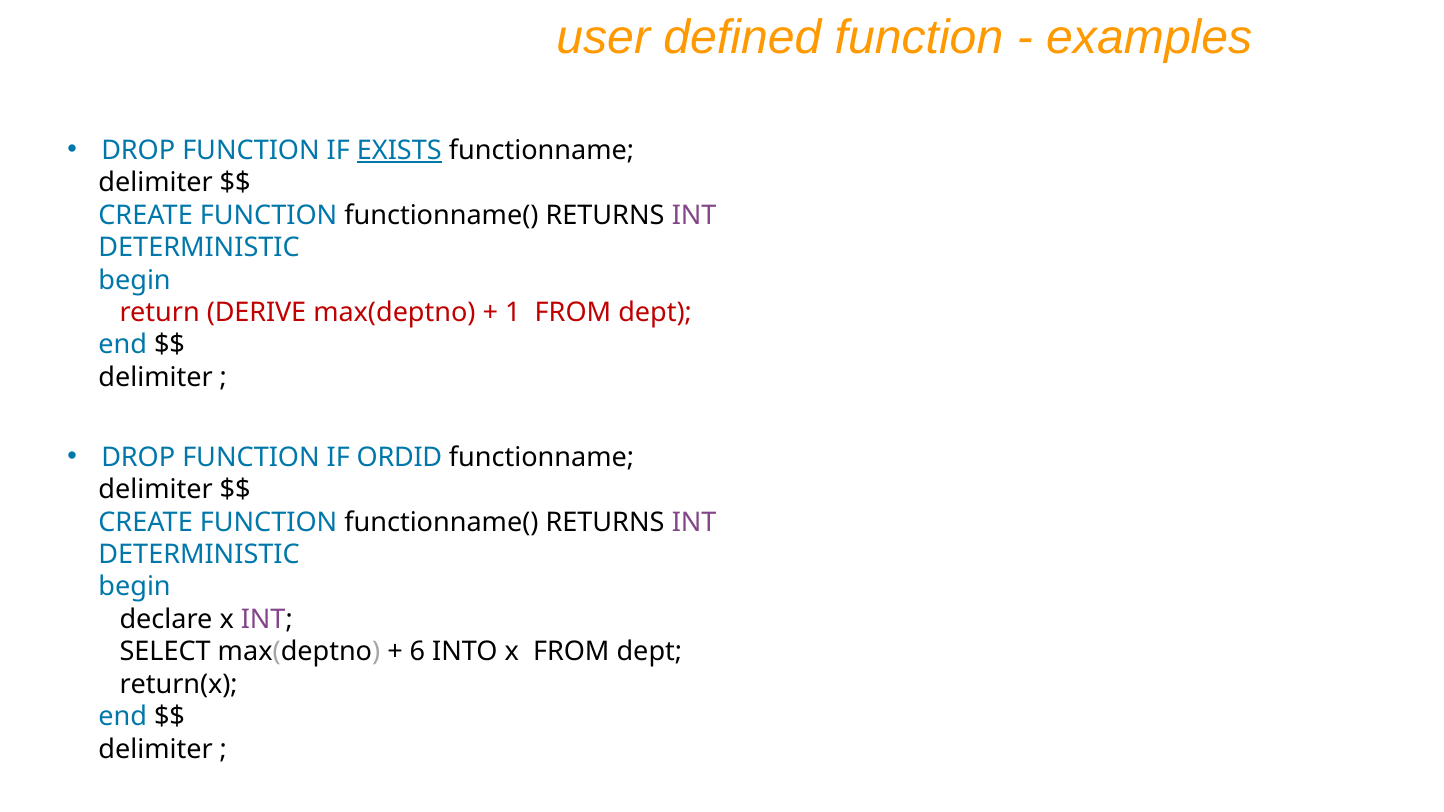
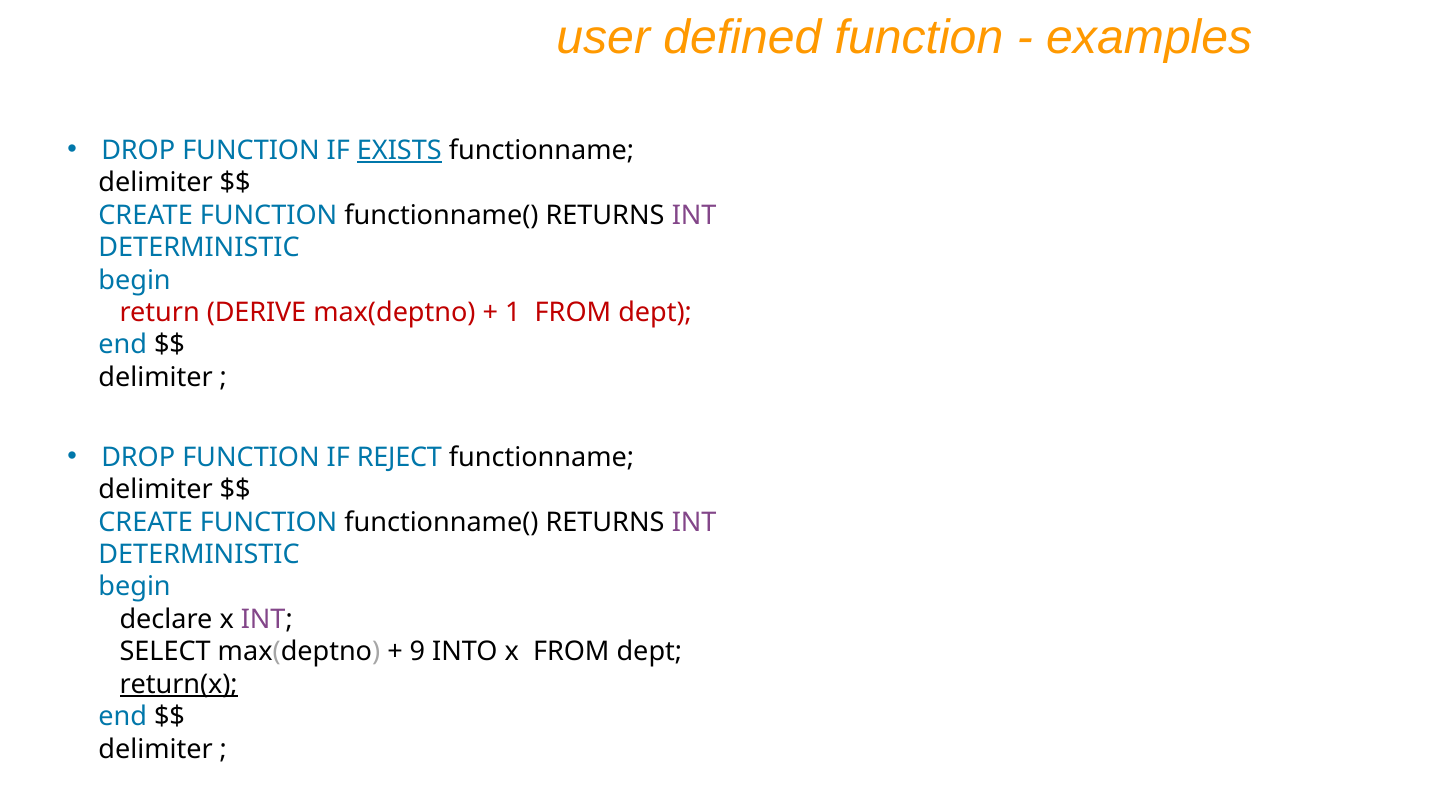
ORDID: ORDID -> REJECT
6: 6 -> 9
return(x underline: none -> present
